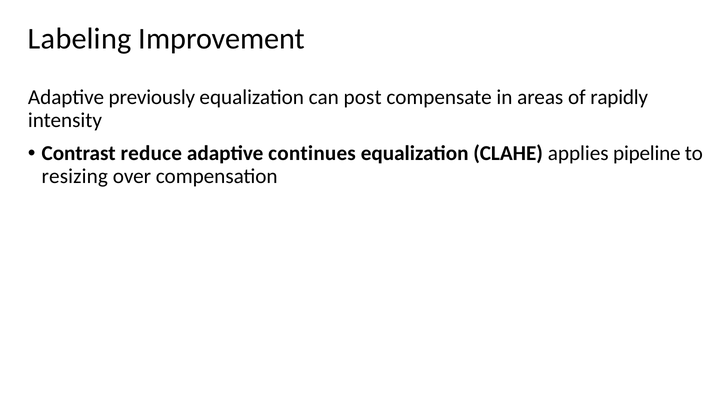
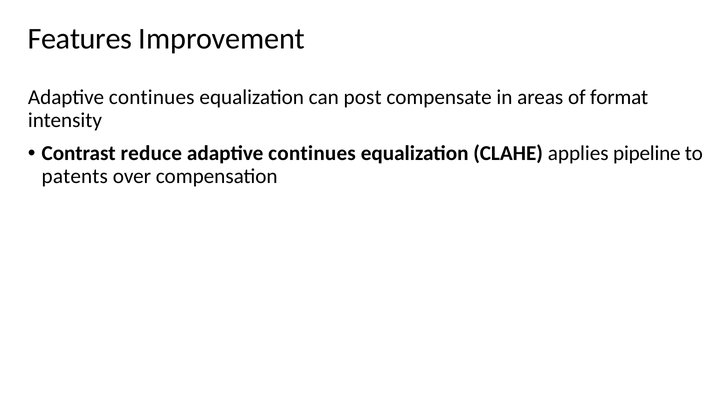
Labeling: Labeling -> Features
previously at (152, 97): previously -> continues
rapidly: rapidly -> format
resizing: resizing -> patents
